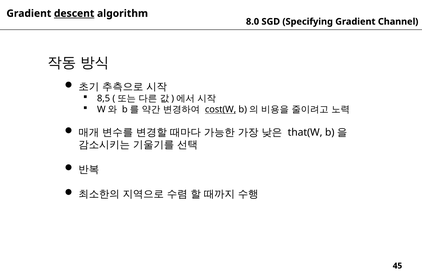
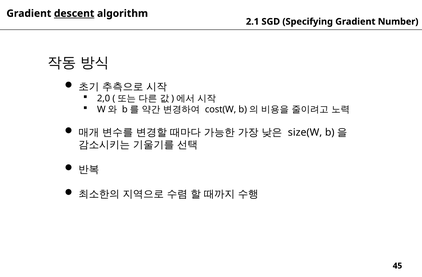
8.0: 8.0 -> 2.1
Channel: Channel -> Number
8,5: 8,5 -> 2,0
cost(W underline: present -> none
that(W: that(W -> size(W
